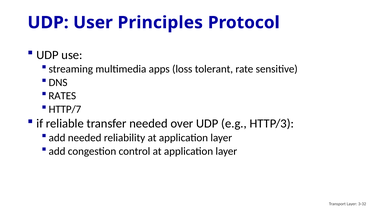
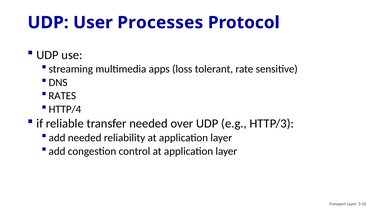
Principles: Principles -> Processes
HTTP/7: HTTP/7 -> HTTP/4
